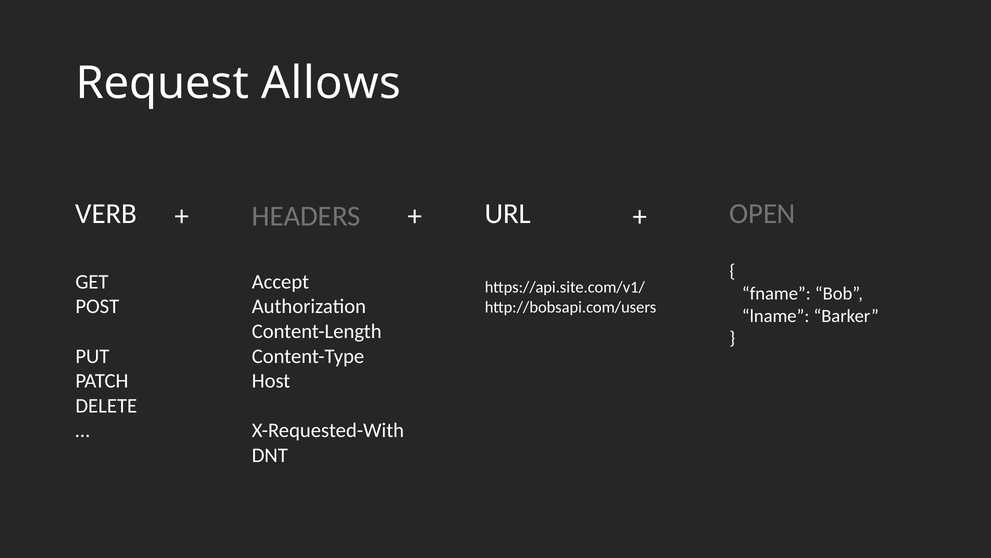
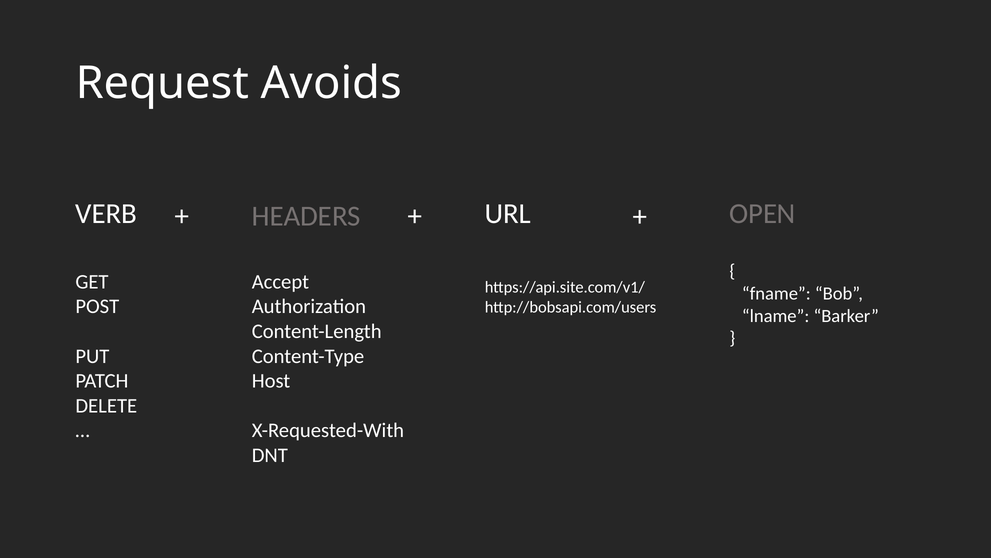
Allows: Allows -> Avoids
